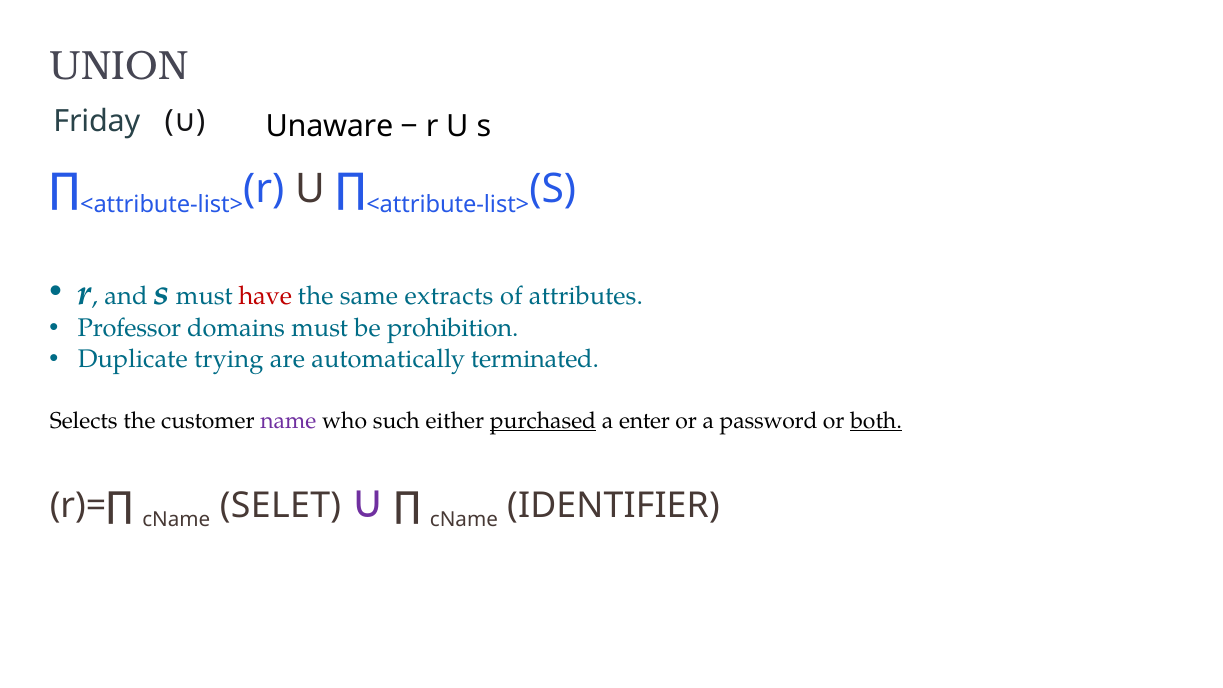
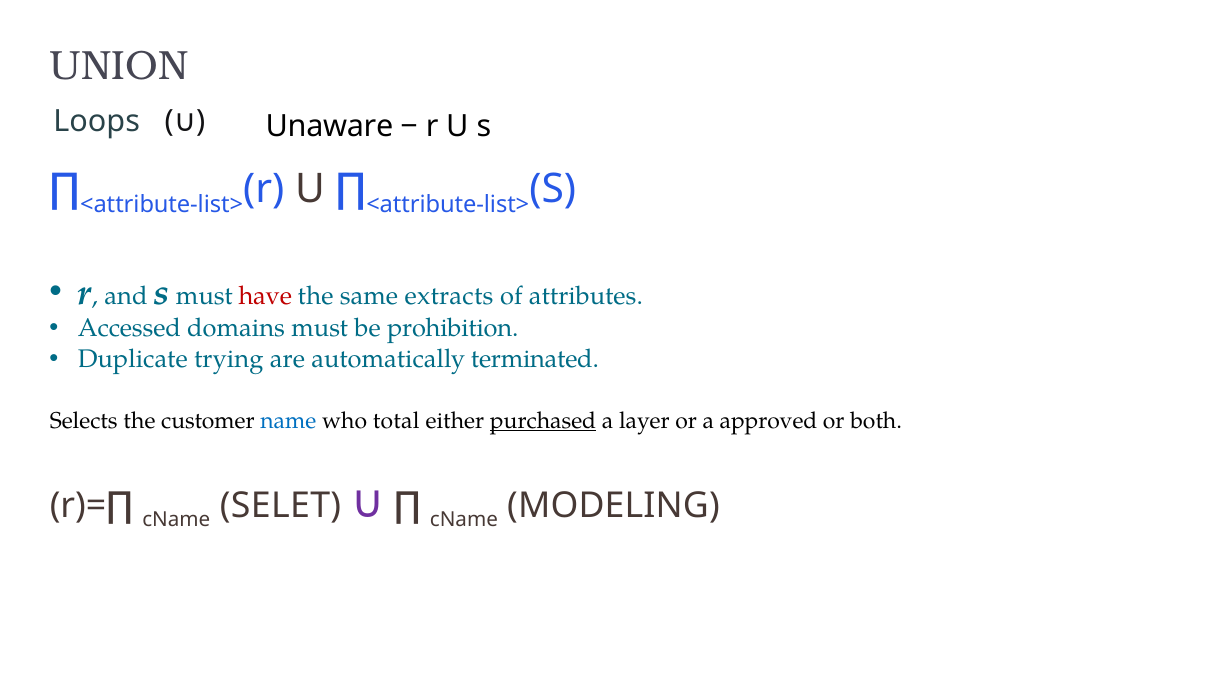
Friday: Friday -> Loops
Professor: Professor -> Accessed
name colour: purple -> blue
such: such -> total
enter: enter -> layer
password: password -> approved
both underline: present -> none
IDENTIFIER: IDENTIFIER -> MODELING
